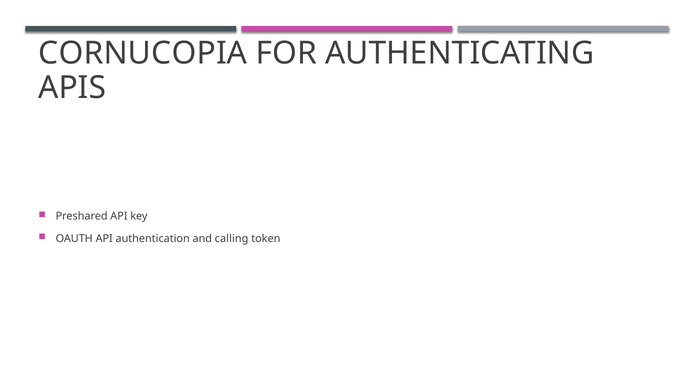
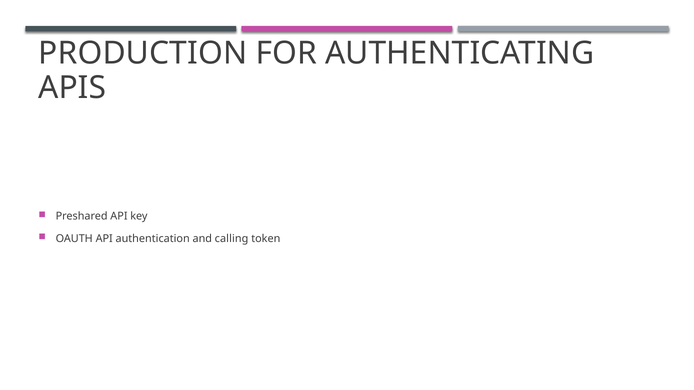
CORNUCOPIA: CORNUCOPIA -> PRODUCTION
